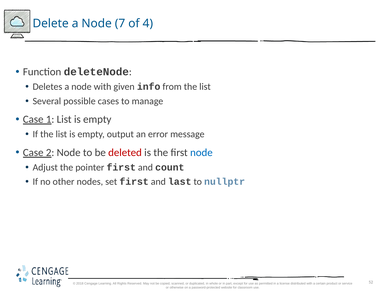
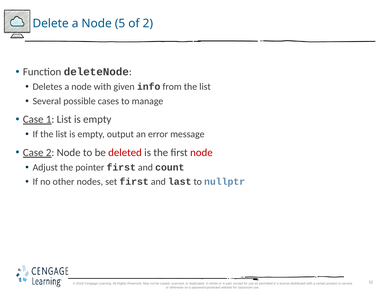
7: 7 -> 5
of 4: 4 -> 2
node at (201, 153) colour: blue -> red
